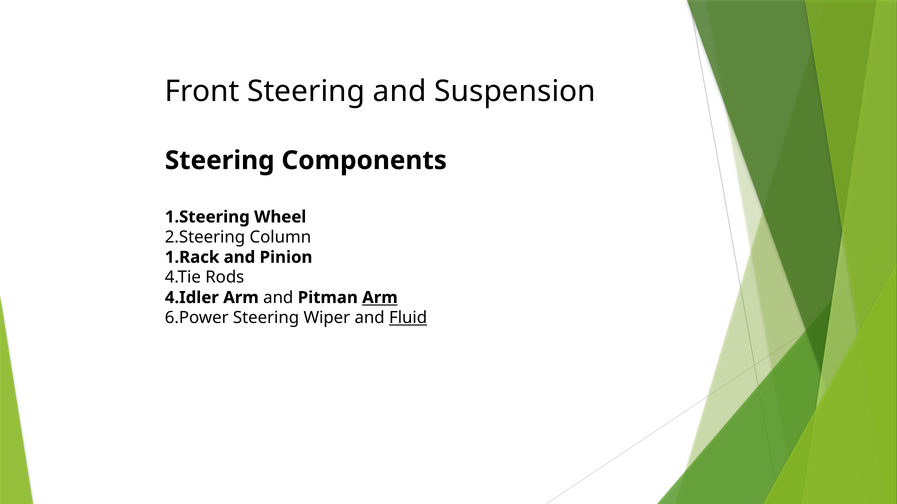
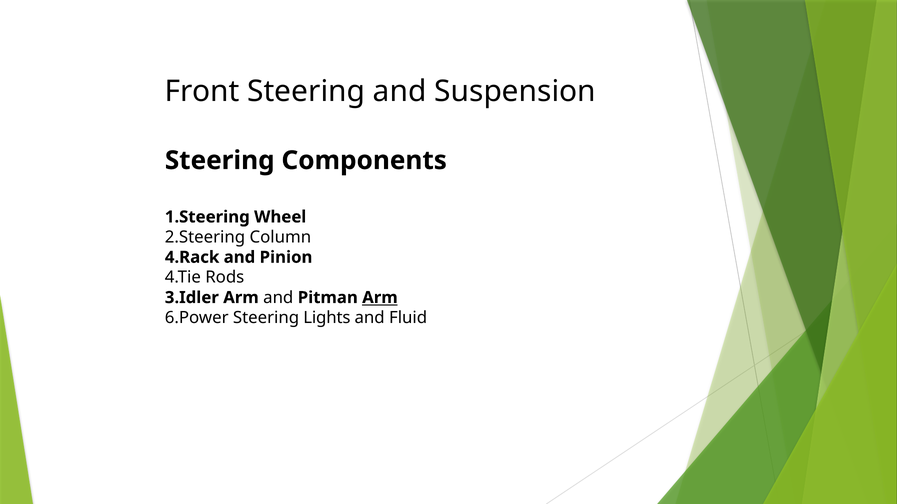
1.Rack: 1.Rack -> 4.Rack
4.Idler: 4.Idler -> 3.Idler
Wiper: Wiper -> Lights
Fluid underline: present -> none
